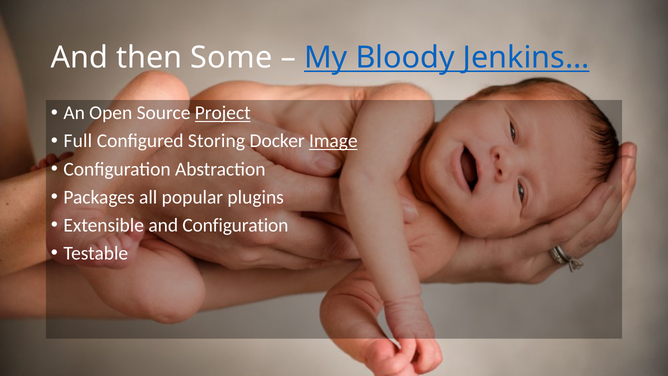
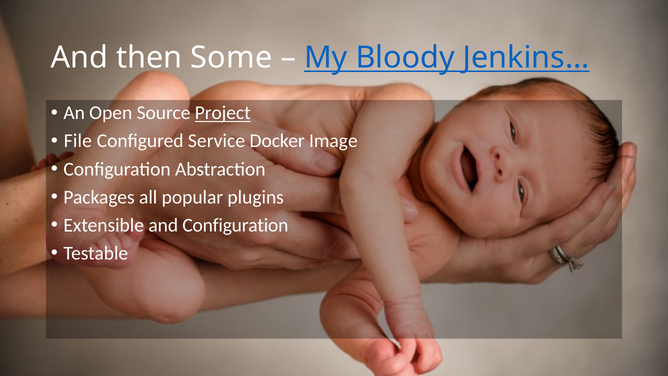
Full: Full -> File
Storing: Storing -> Service
Image underline: present -> none
